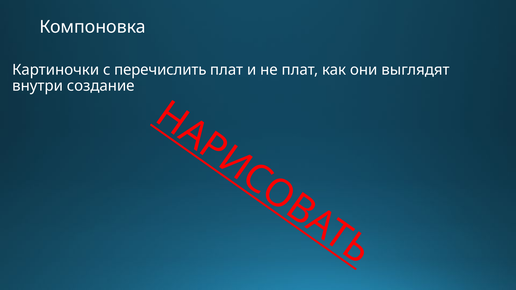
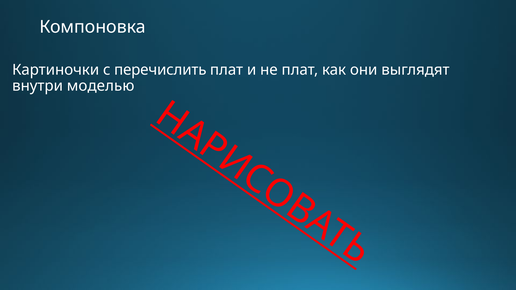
создание: создание -> моделью
